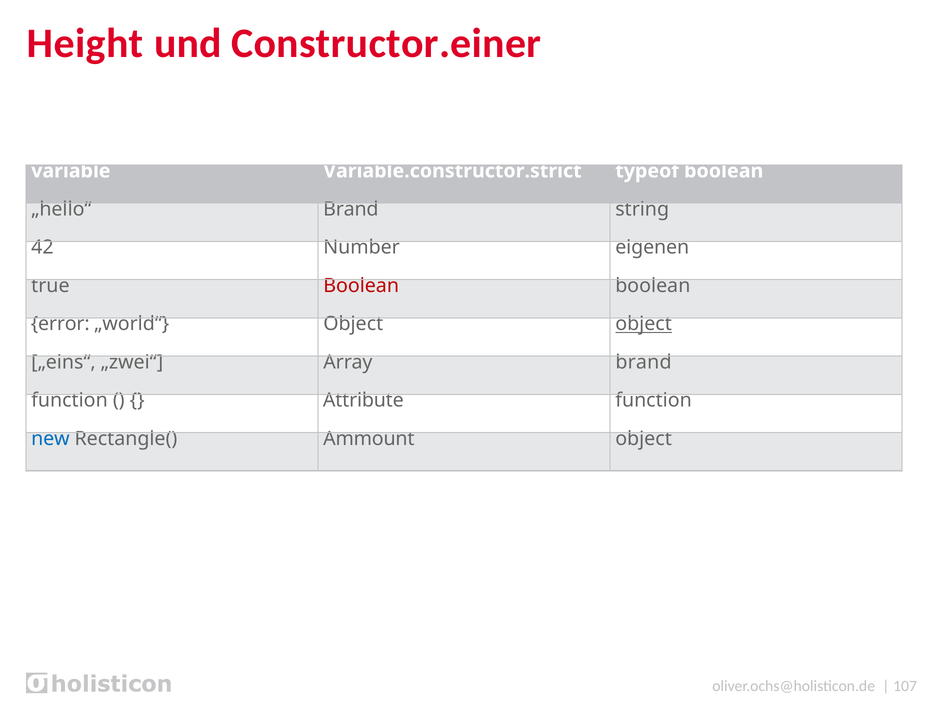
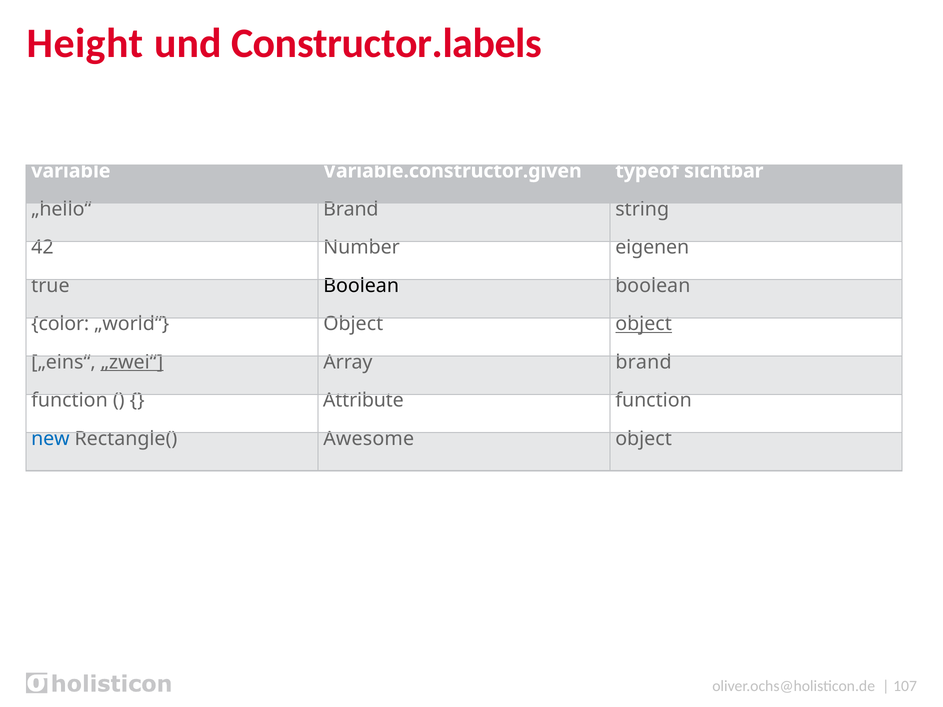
Constructor.einer: Constructor.einer -> Constructor.labels
Variable.constructor.strict: Variable.constructor.strict -> Variable.constructor.given
typeof boolean: boolean -> sichtbar
Boolean at (361, 286) colour: red -> black
error: error -> color
„zwei“ underline: none -> present
Ammount: Ammount -> Awesome
